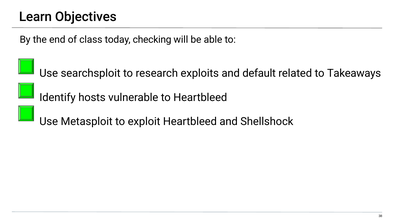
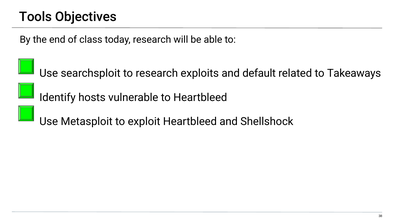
Learn: Learn -> Tools
today checking: checking -> research
